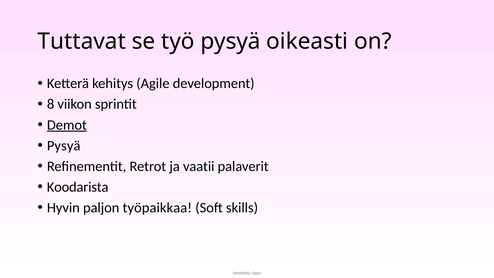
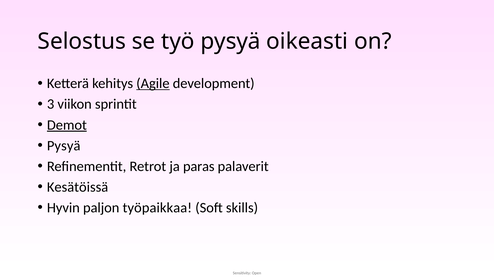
Tuttavat: Tuttavat -> Selostus
Agile underline: none -> present
8: 8 -> 3
vaatii: vaatii -> paras
Koodarista: Koodarista -> Kesätöissä
